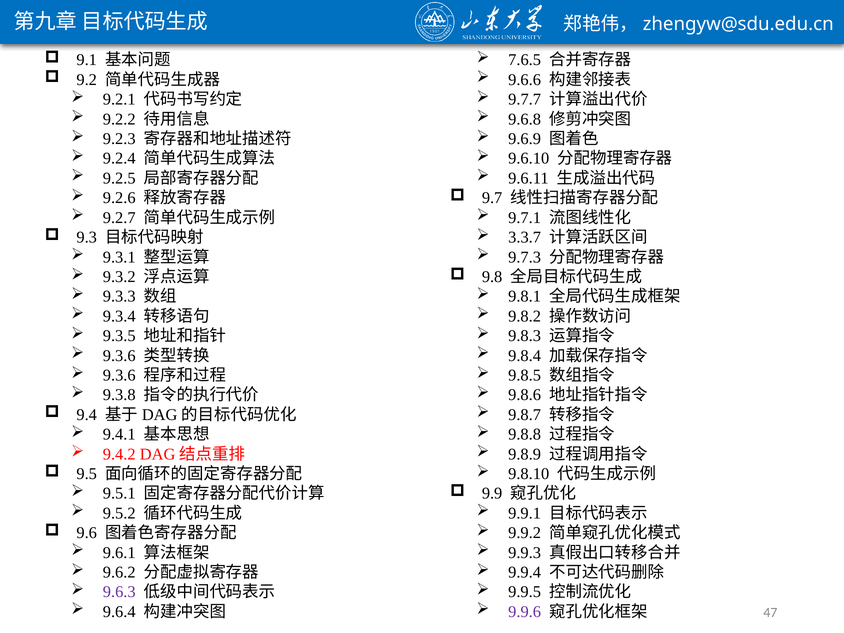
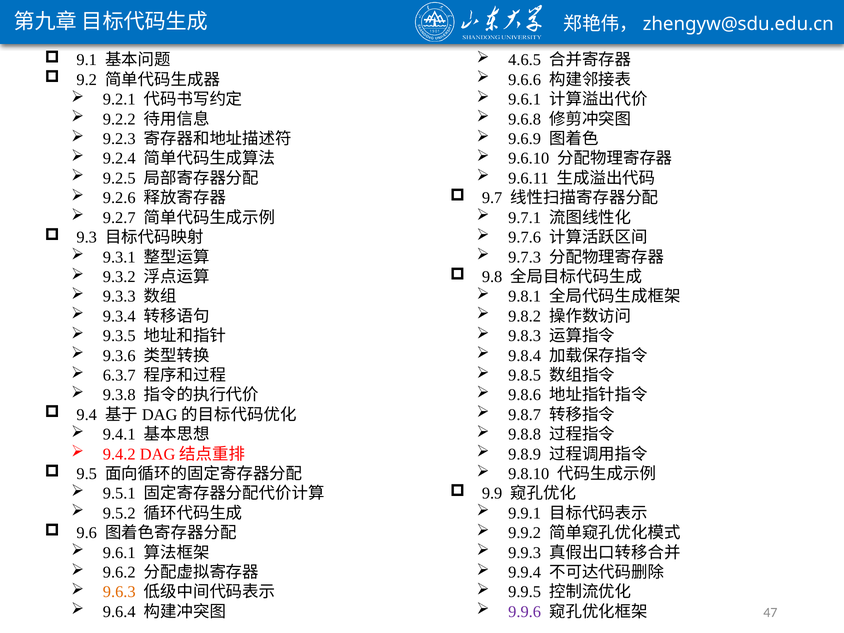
7.6.5: 7.6.5 -> 4.6.5
9.7.7 at (525, 99): 9.7.7 -> 9.6.1
3.3.7: 3.3.7 -> 9.7.6
9.3.6 at (119, 375): 9.3.6 -> 6.3.7
9.6.3 colour: purple -> orange
